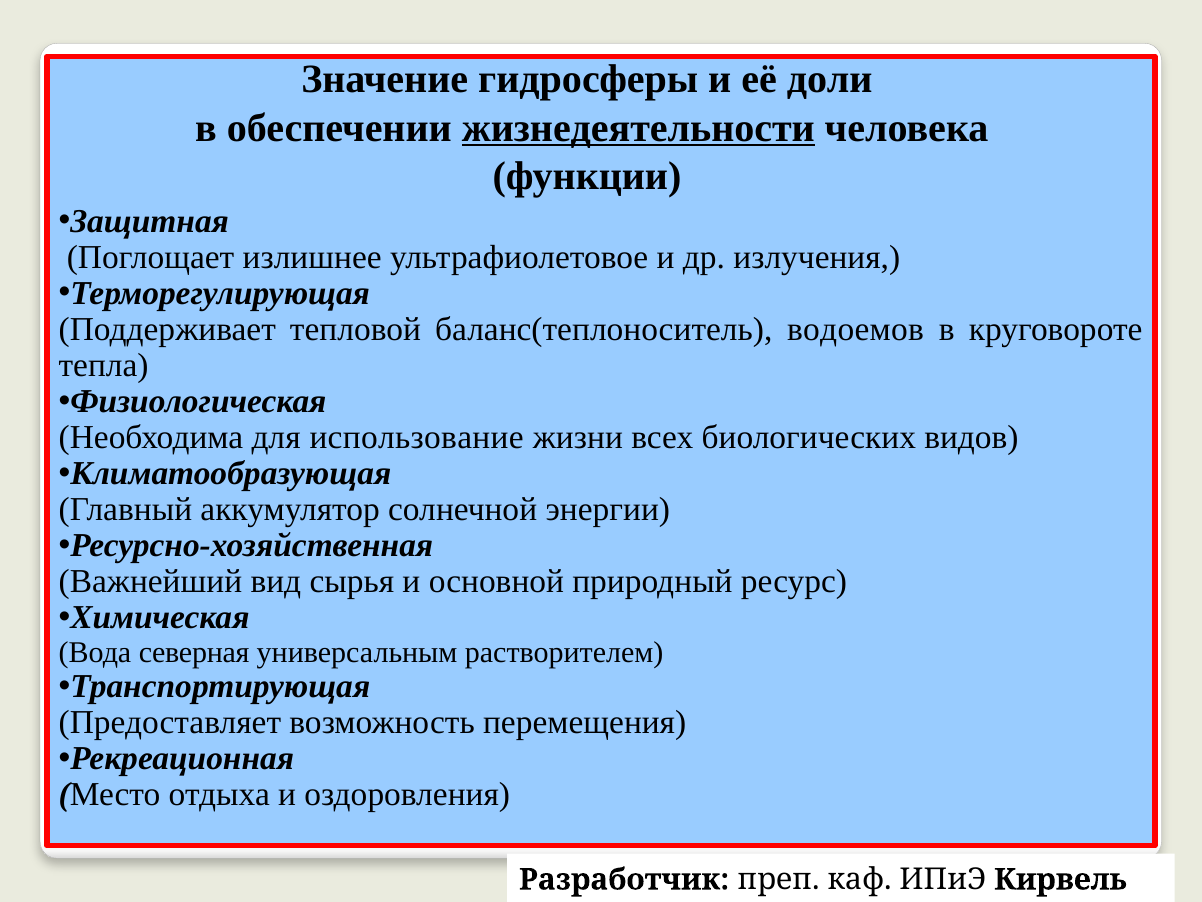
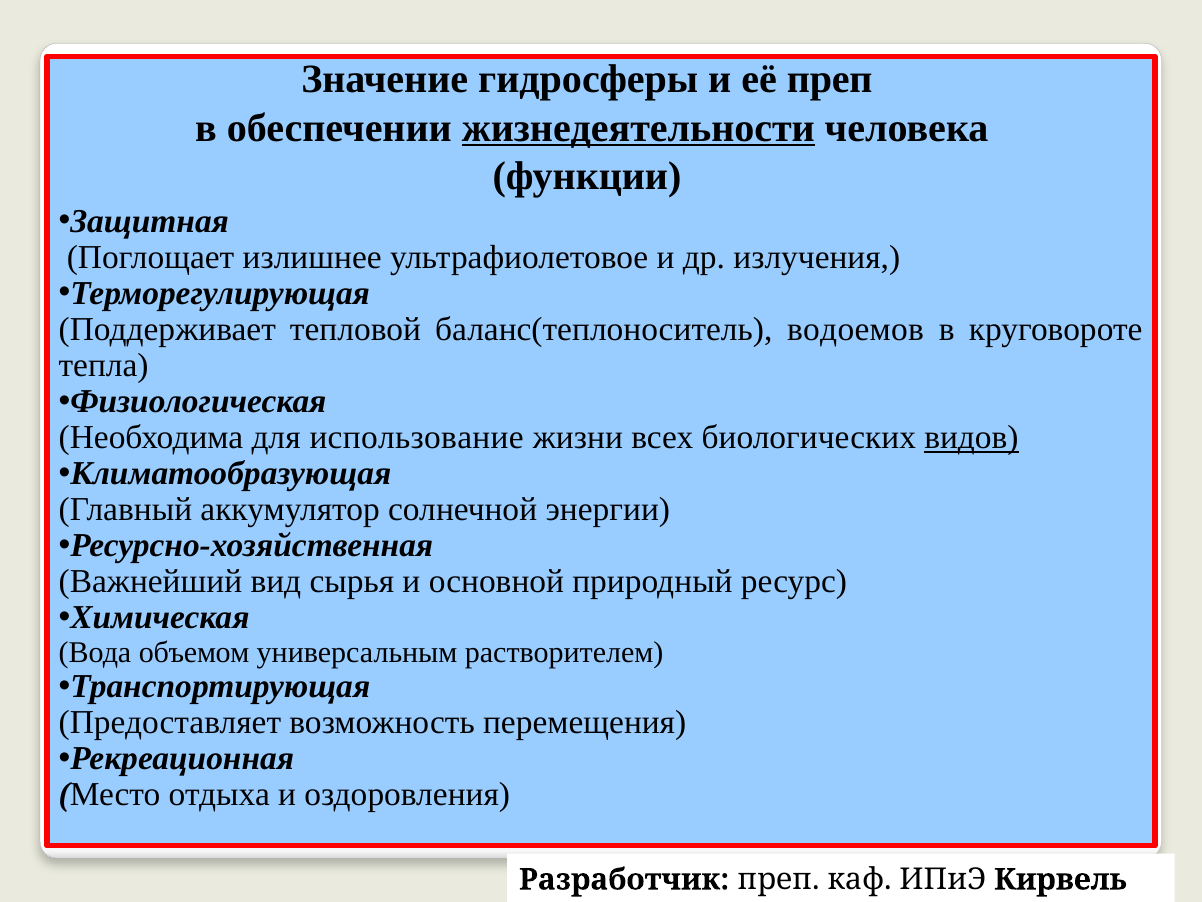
её доли: доли -> преп
видов underline: none -> present
северная: северная -> объемом
